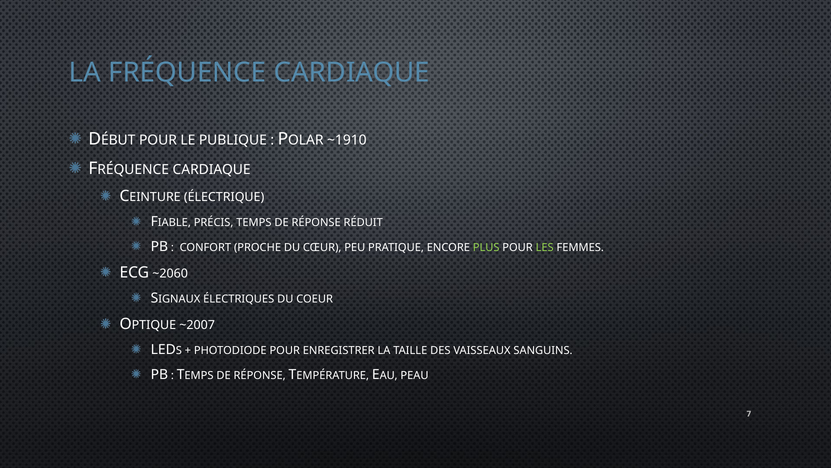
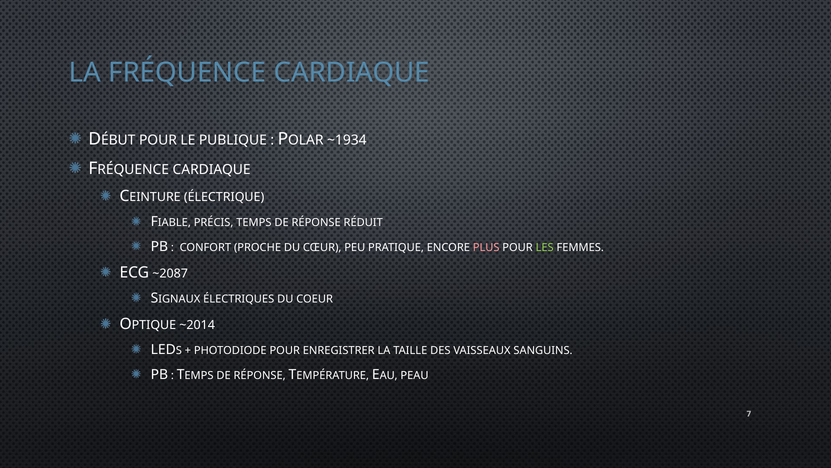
~1910: ~1910 -> ~1934
PLUS colour: light green -> pink
~2060: ~2060 -> ~2087
~2007: ~2007 -> ~2014
